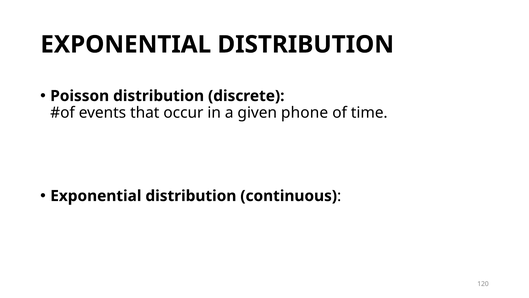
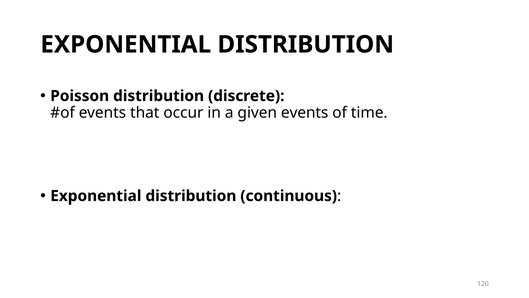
given phone: phone -> events
